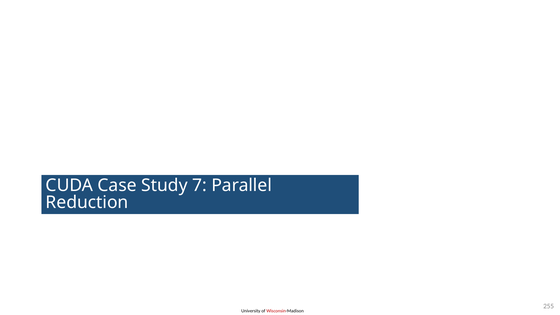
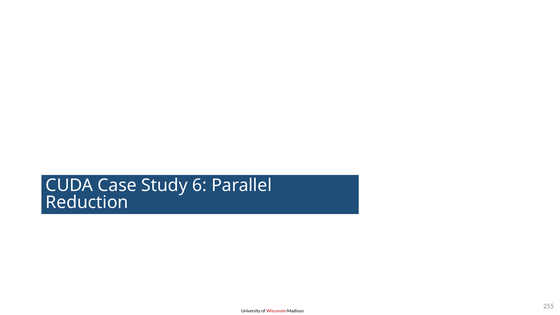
7: 7 -> 6
